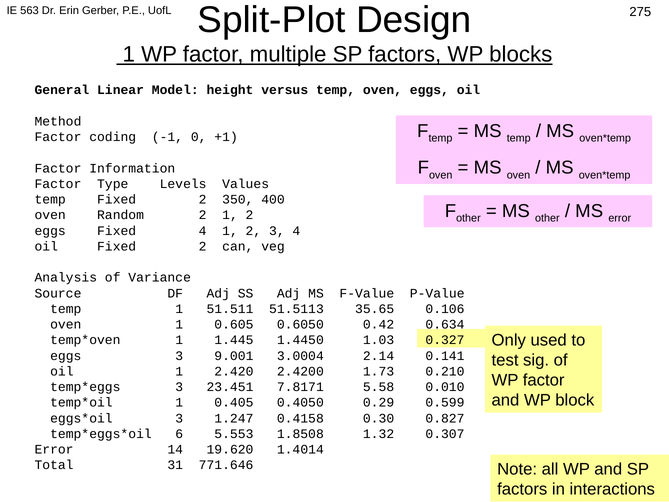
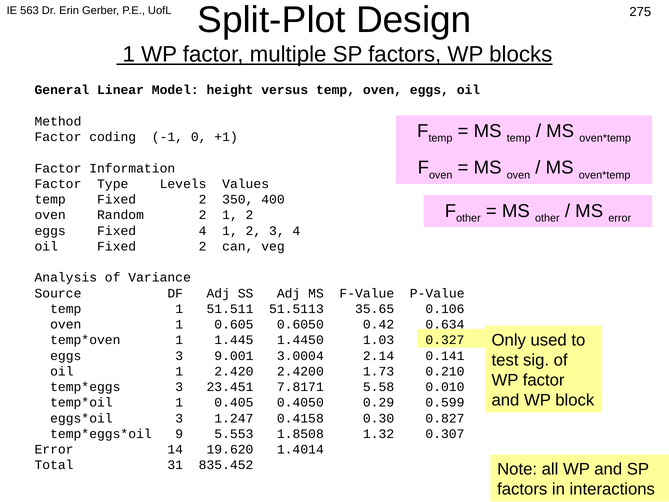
6: 6 -> 9
771.646: 771.646 -> 835.452
